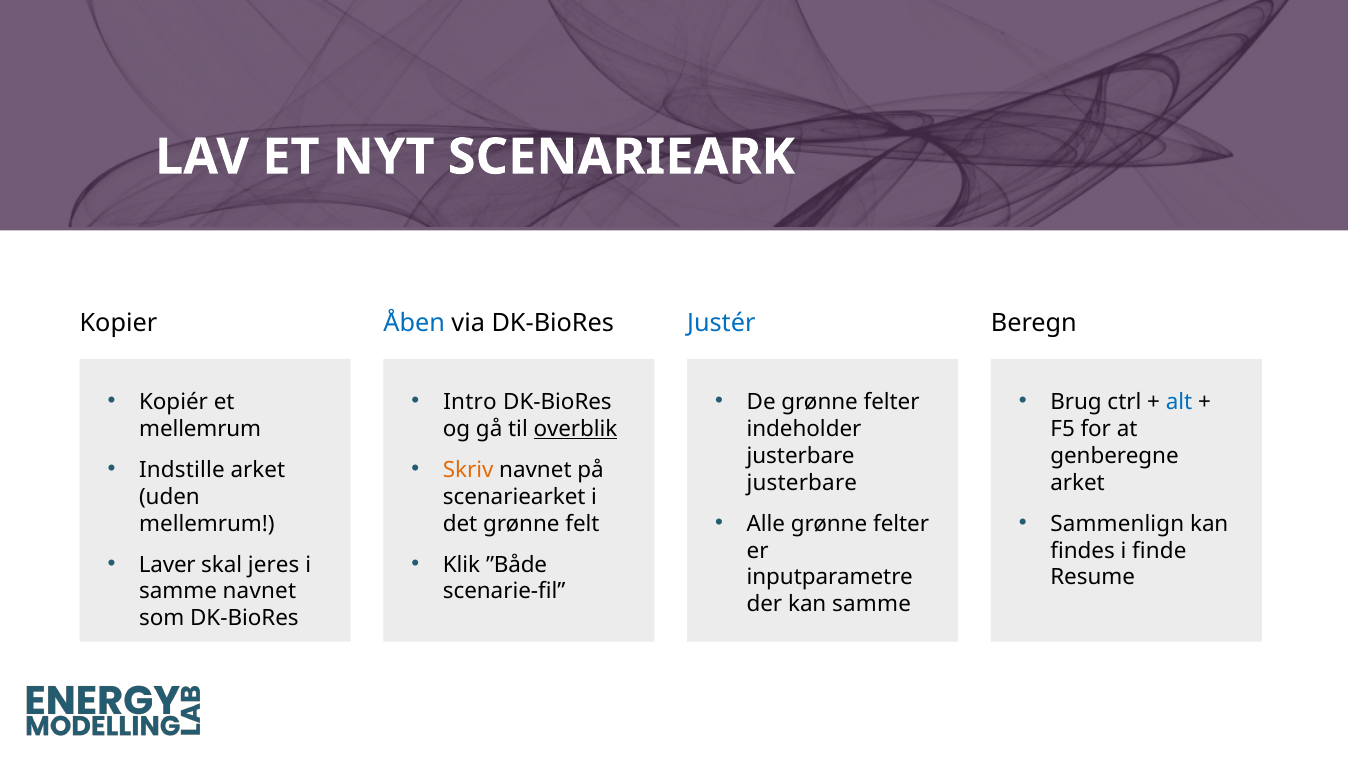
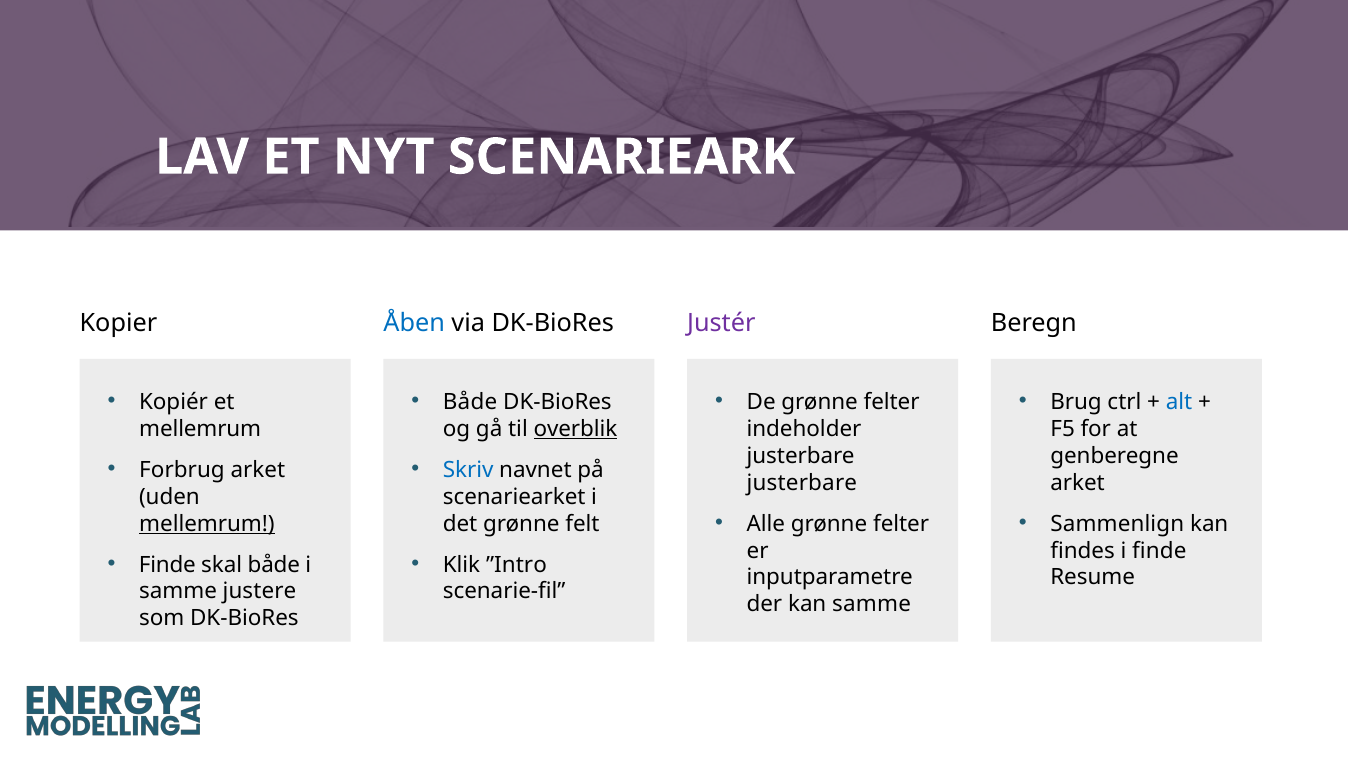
Justér colour: blue -> purple
Intro at (470, 402): Intro -> Både
Indstille: Indstille -> Forbrug
Skriv colour: orange -> blue
mellemrum at (207, 524) underline: none -> present
Laver at (167, 565): Laver -> Finde
skal jeres: jeres -> både
”Både: ”Både -> ”Intro
samme navnet: navnet -> justere
